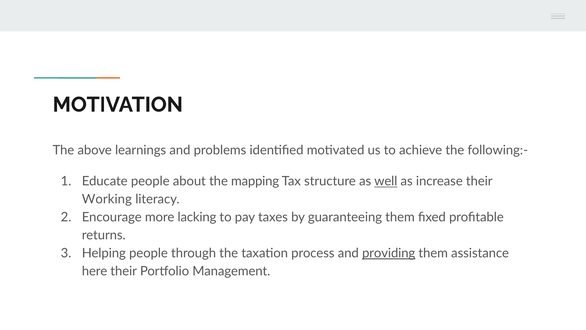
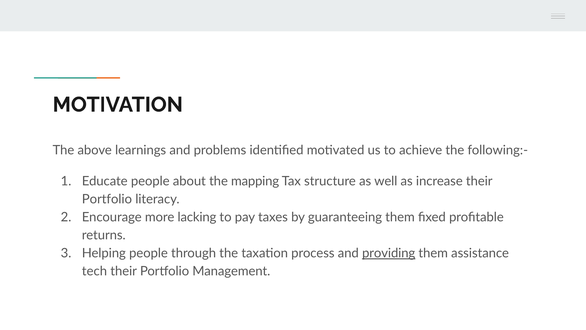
well underline: present -> none
Working at (107, 199): Working -> Portfolio
here: here -> tech
